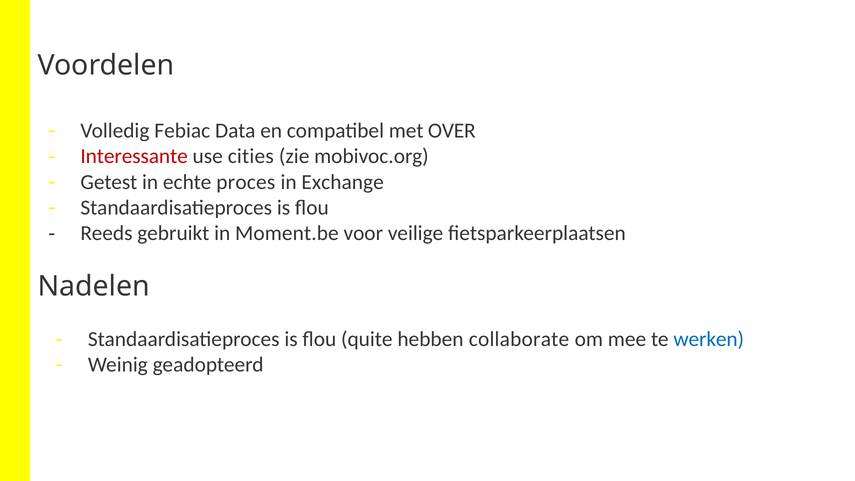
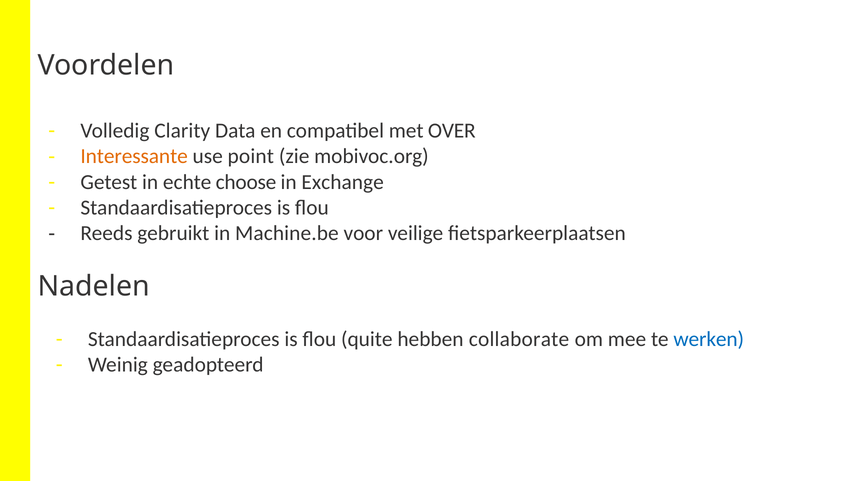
Febiac: Febiac -> Clarity
Interessante colour: red -> orange
cities: cities -> point
proces: proces -> choose
Moment.be: Moment.be -> Machine.be
